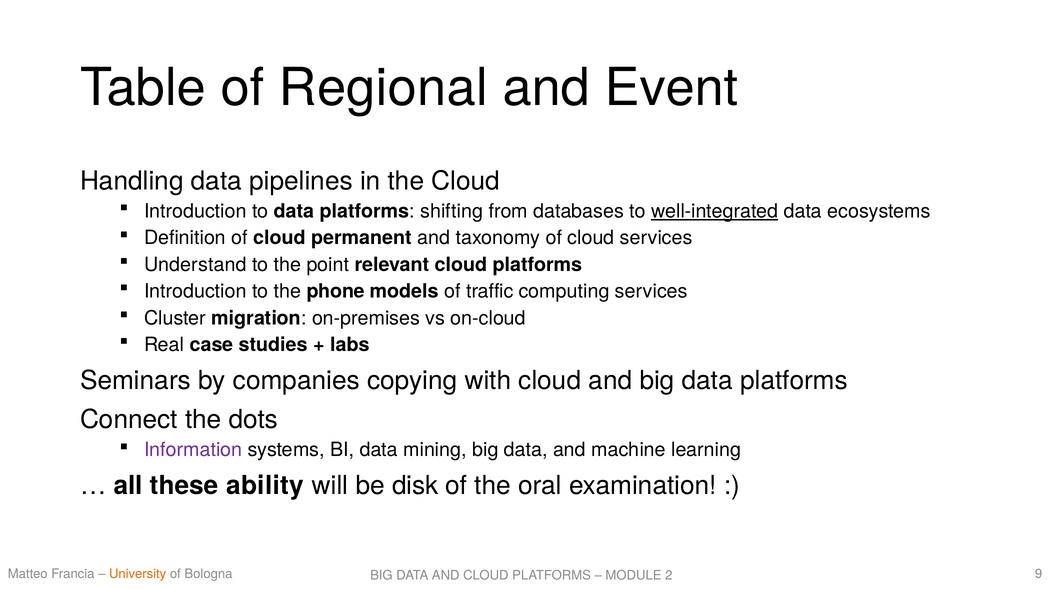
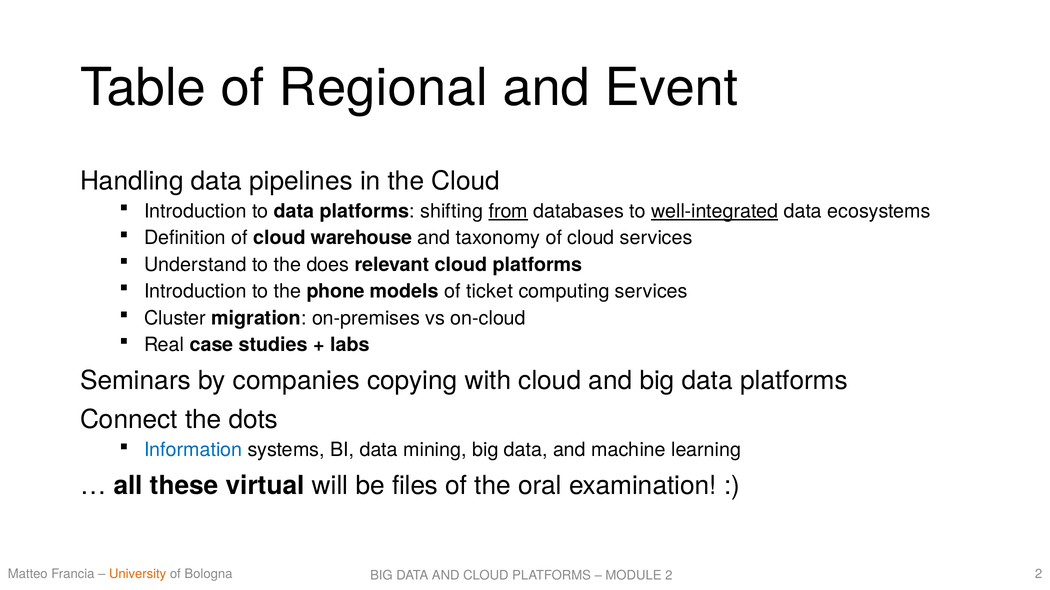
from underline: none -> present
permanent: permanent -> warehouse
point: point -> does
traffic: traffic -> ticket
Information colour: purple -> blue
ability: ability -> virtual
disk: disk -> files
Bologna 9: 9 -> 2
